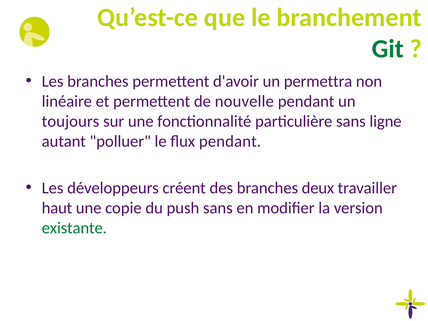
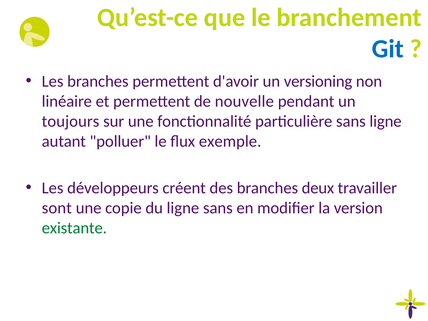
Git colour: green -> blue
permettra: permettra -> versioning
flux pendant: pendant -> exemple
haut: haut -> sont
du push: push -> ligne
